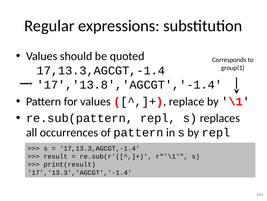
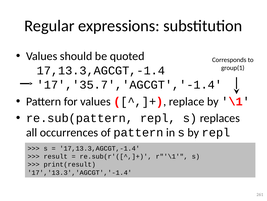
17','13.8','AGCGT','-1.4: 17','13.8','AGCGT','-1.4 -> 17','35.7','AGCGT','-1.4
